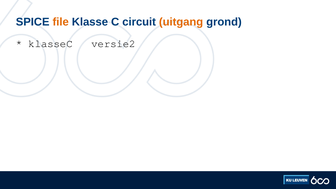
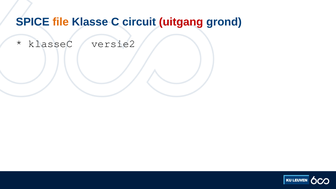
uitgang colour: orange -> red
